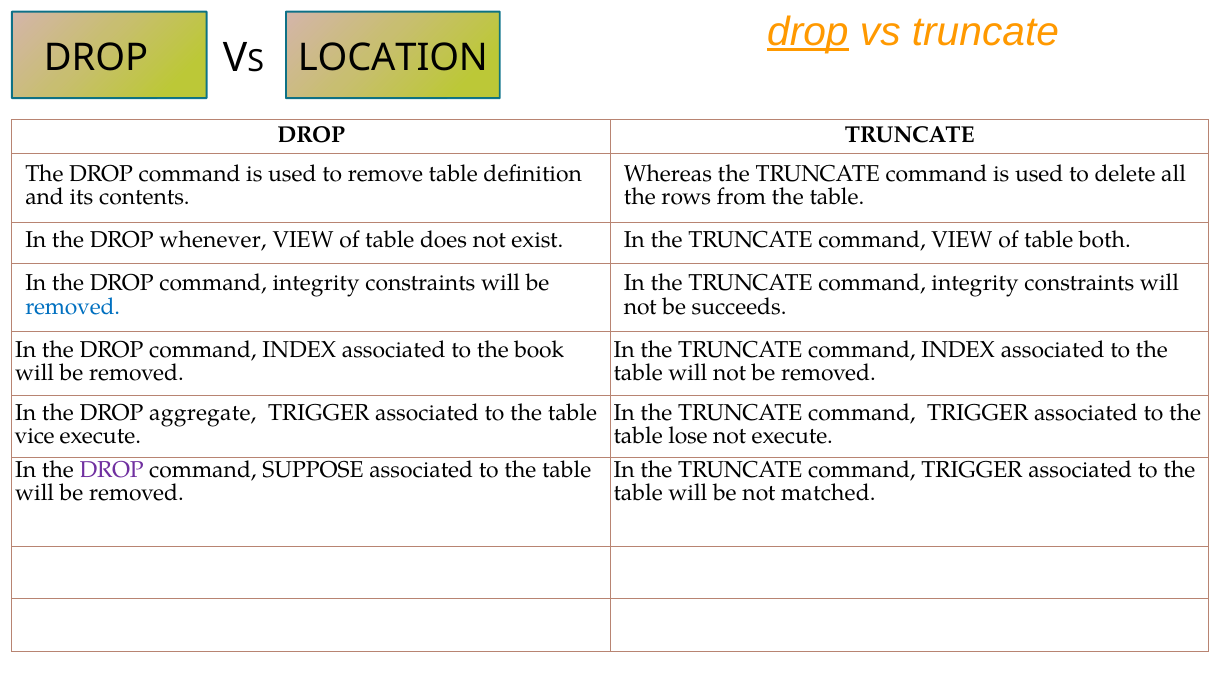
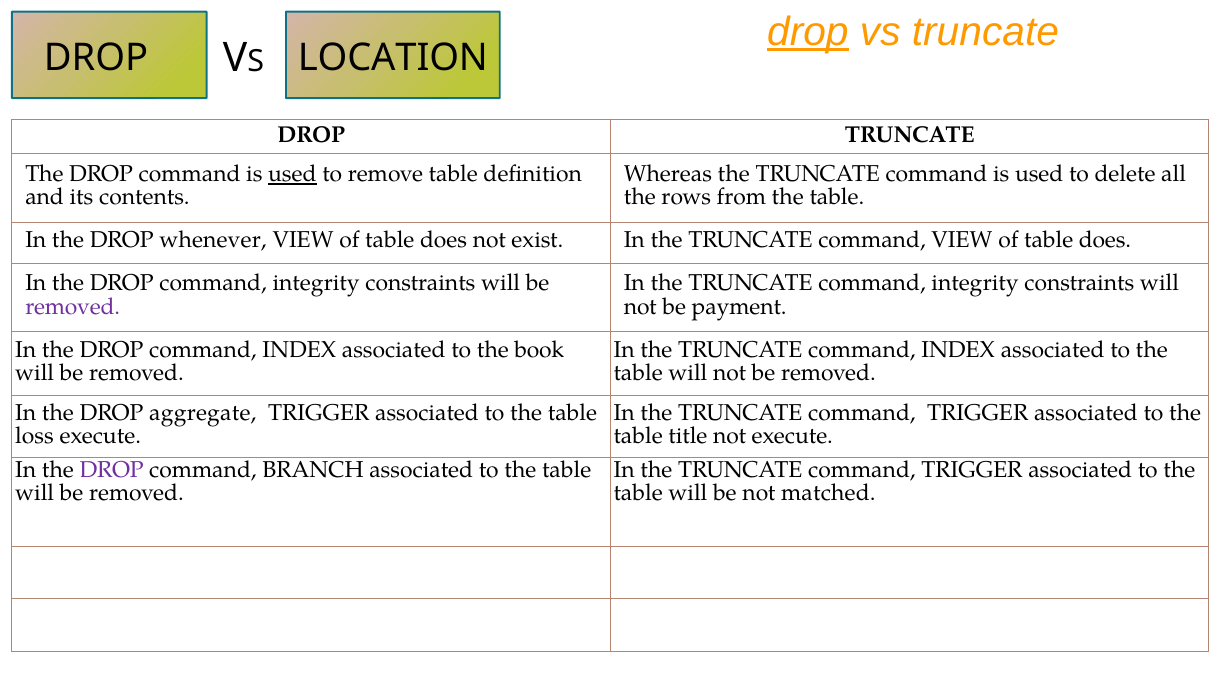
used at (292, 174) underline: none -> present
both at (1105, 240): both -> does
removed at (73, 306) colour: blue -> purple
succeeds: succeeds -> payment
vice: vice -> loss
lose: lose -> title
SUPPOSE: SUPPOSE -> BRANCH
